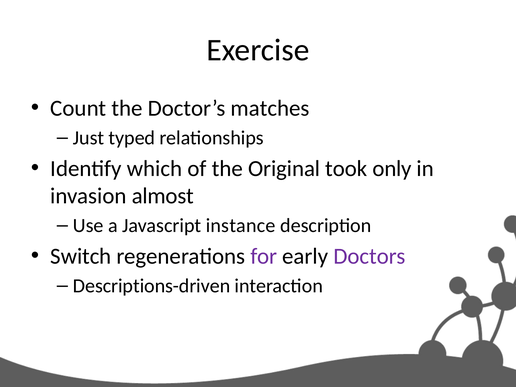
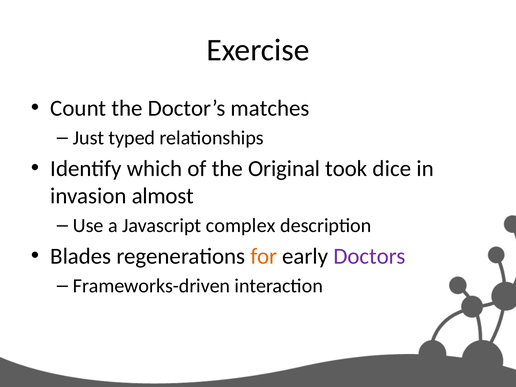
only: only -> dice
instance: instance -> complex
Switch: Switch -> Blades
for colour: purple -> orange
Descriptions-driven: Descriptions-driven -> Frameworks-driven
